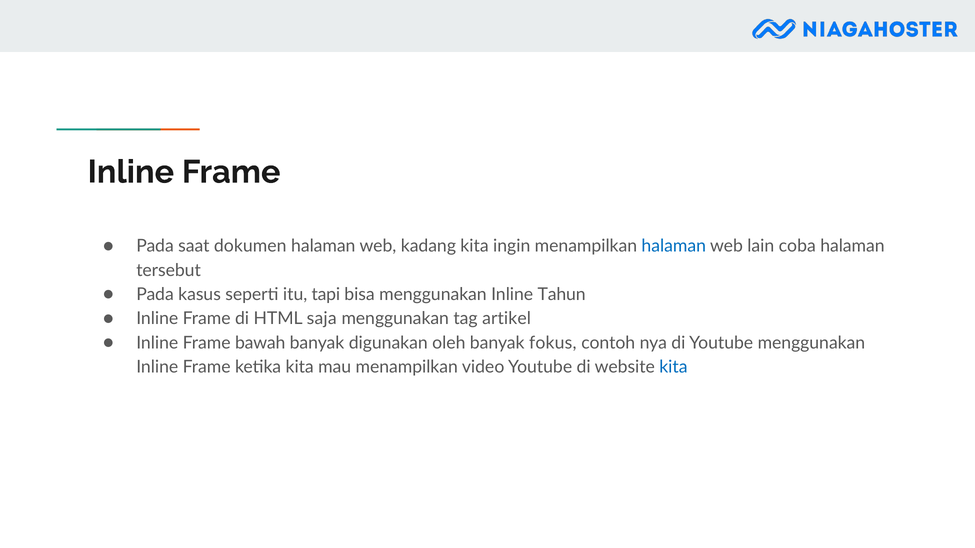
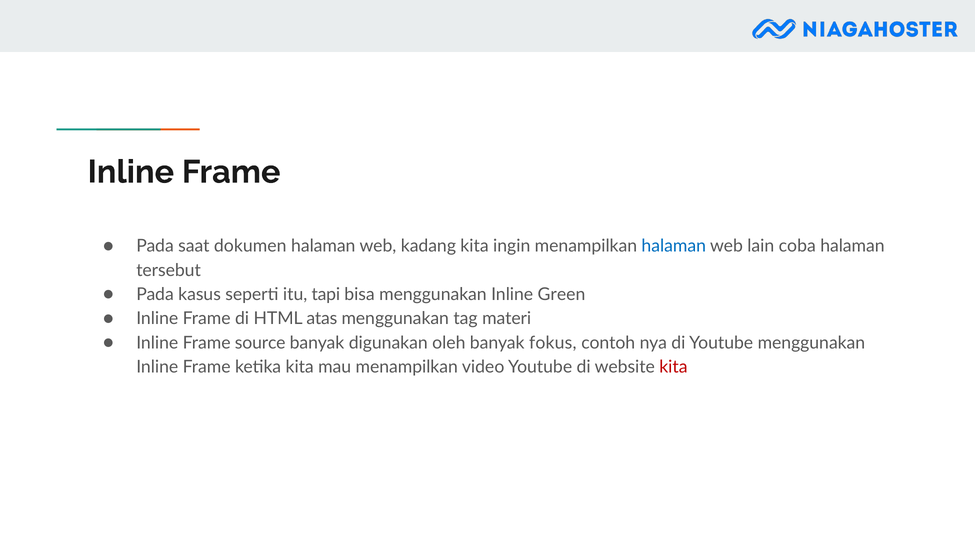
Tahun: Tahun -> Green
saja: saja -> atas
artikel: artikel -> materi
bawah: bawah -> source
kita at (673, 367) colour: blue -> red
